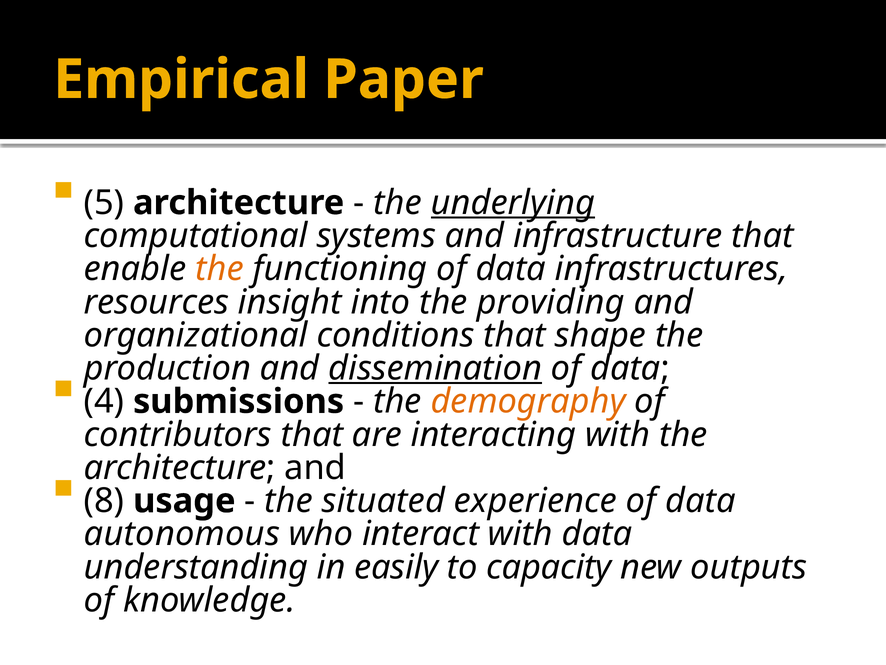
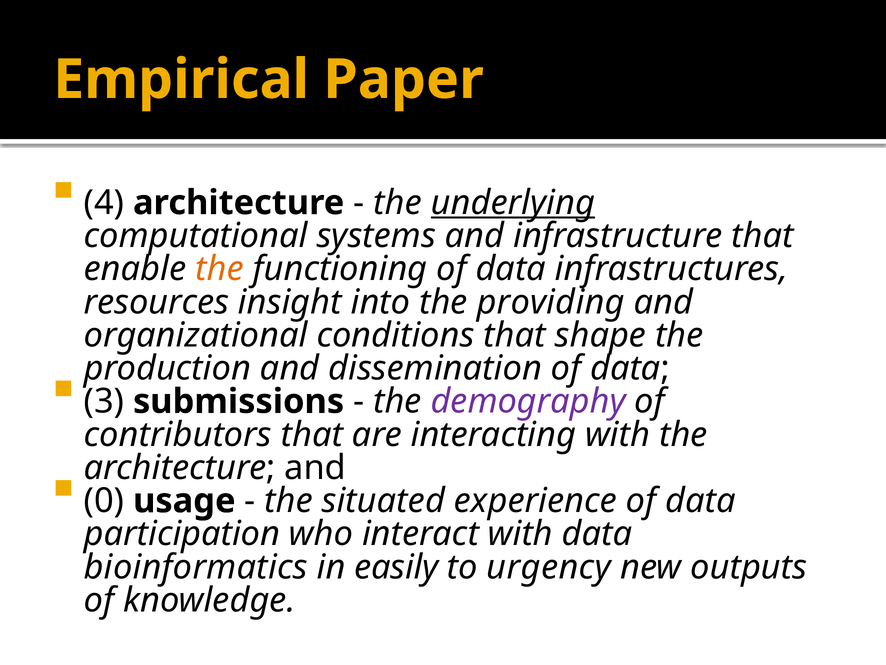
5: 5 -> 4
dissemination underline: present -> none
4: 4 -> 3
demography colour: orange -> purple
8: 8 -> 0
autonomous: autonomous -> participation
understanding: understanding -> bioinformatics
capacity: capacity -> urgency
